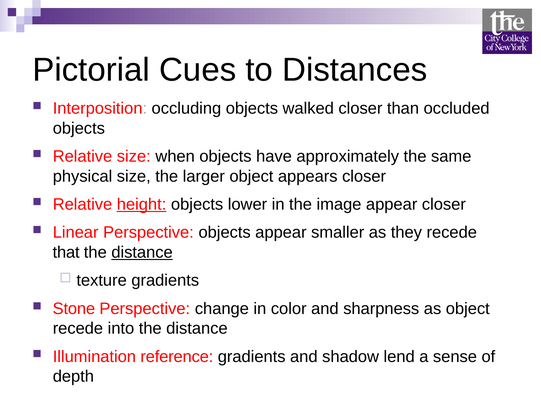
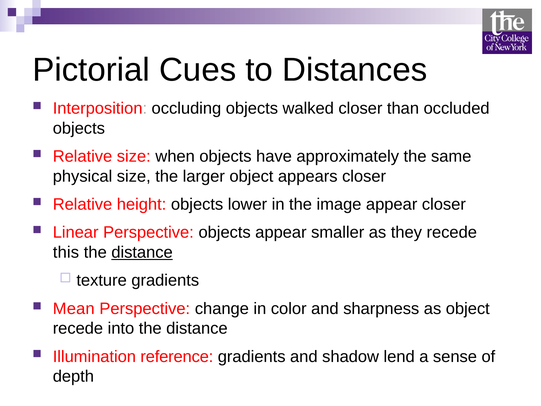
height underline: present -> none
that: that -> this
Stone: Stone -> Mean
